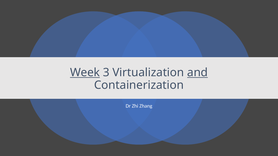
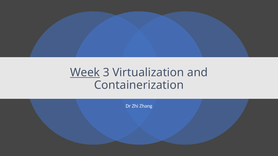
and underline: present -> none
